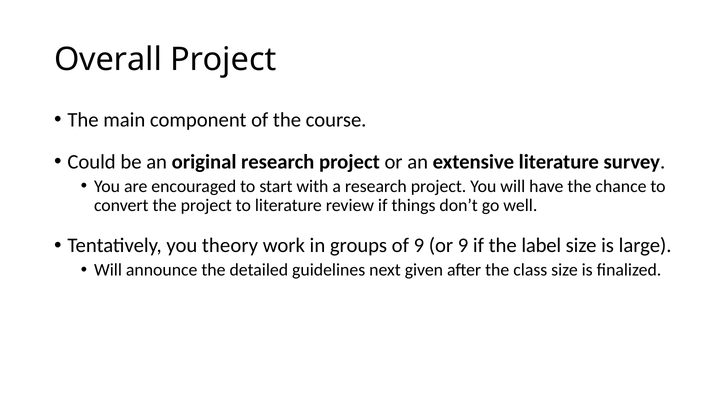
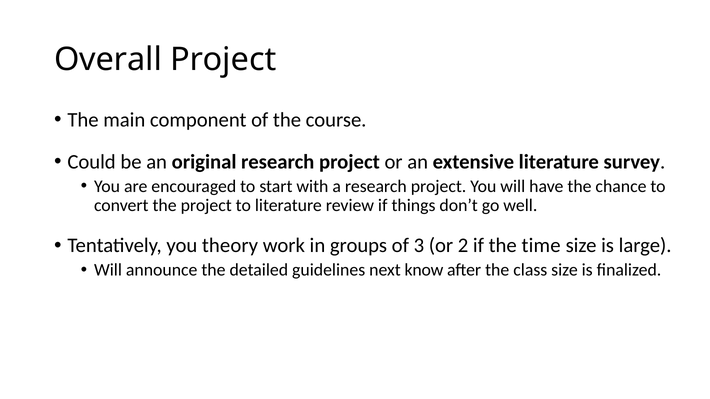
of 9: 9 -> 3
or 9: 9 -> 2
label: label -> time
given: given -> know
